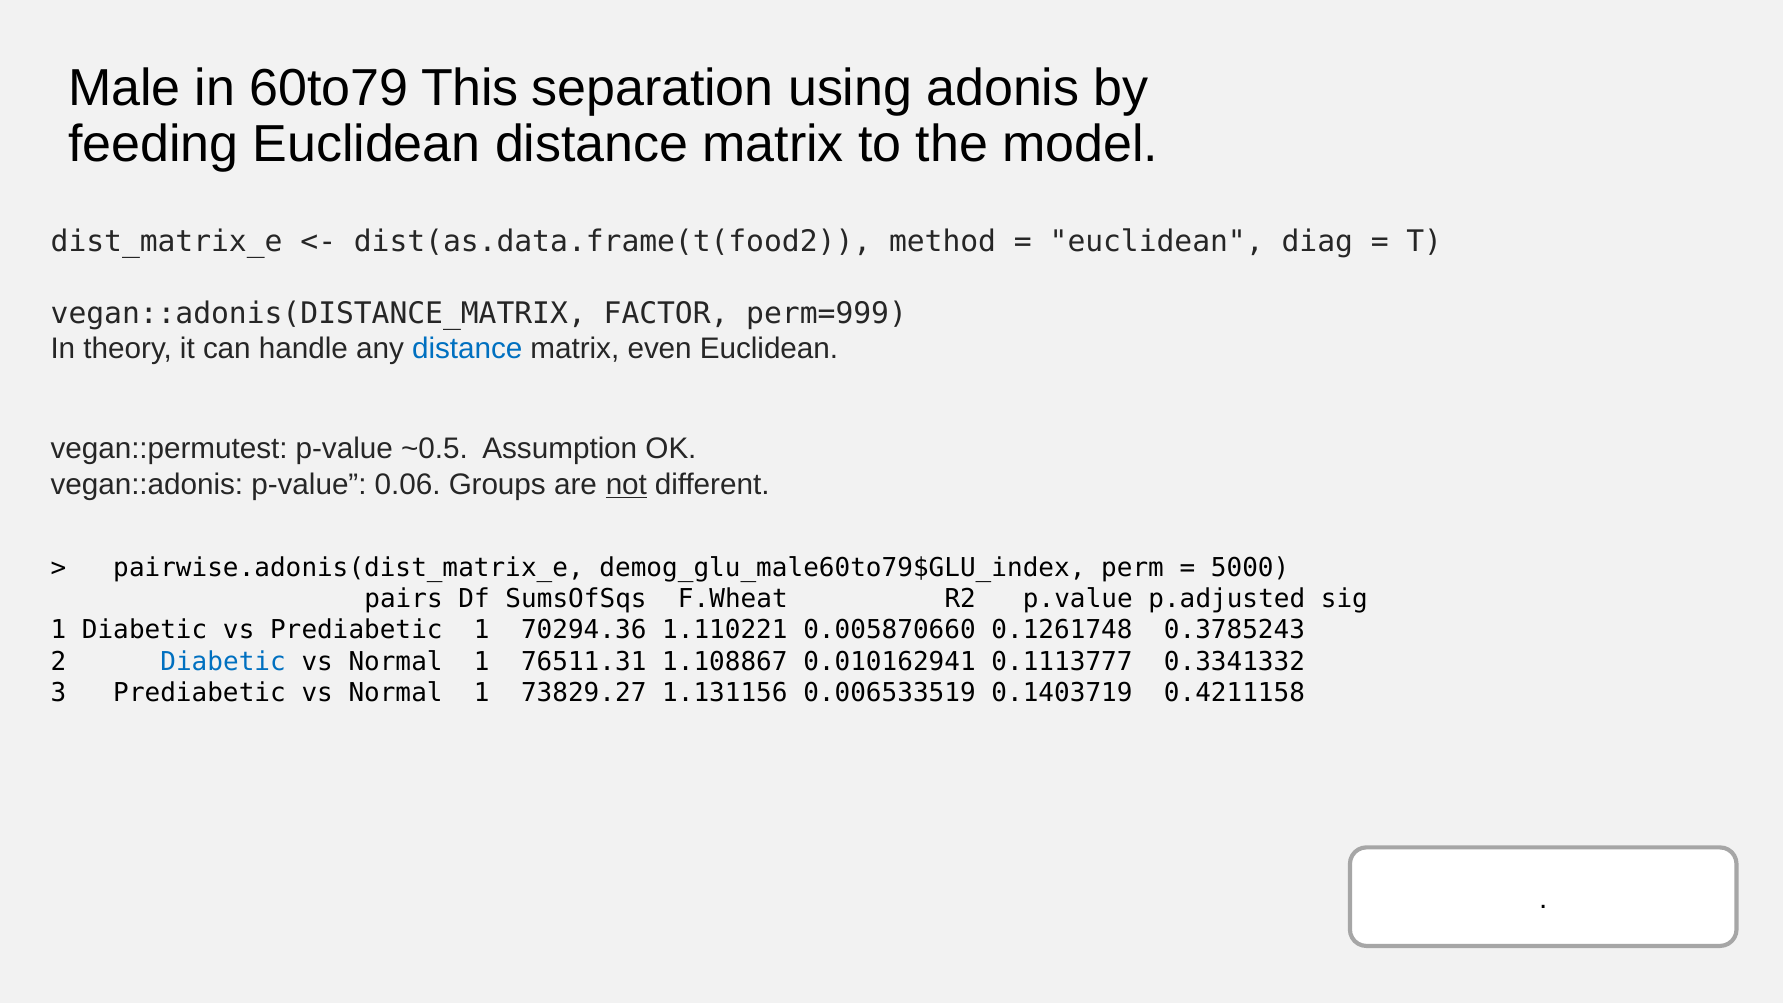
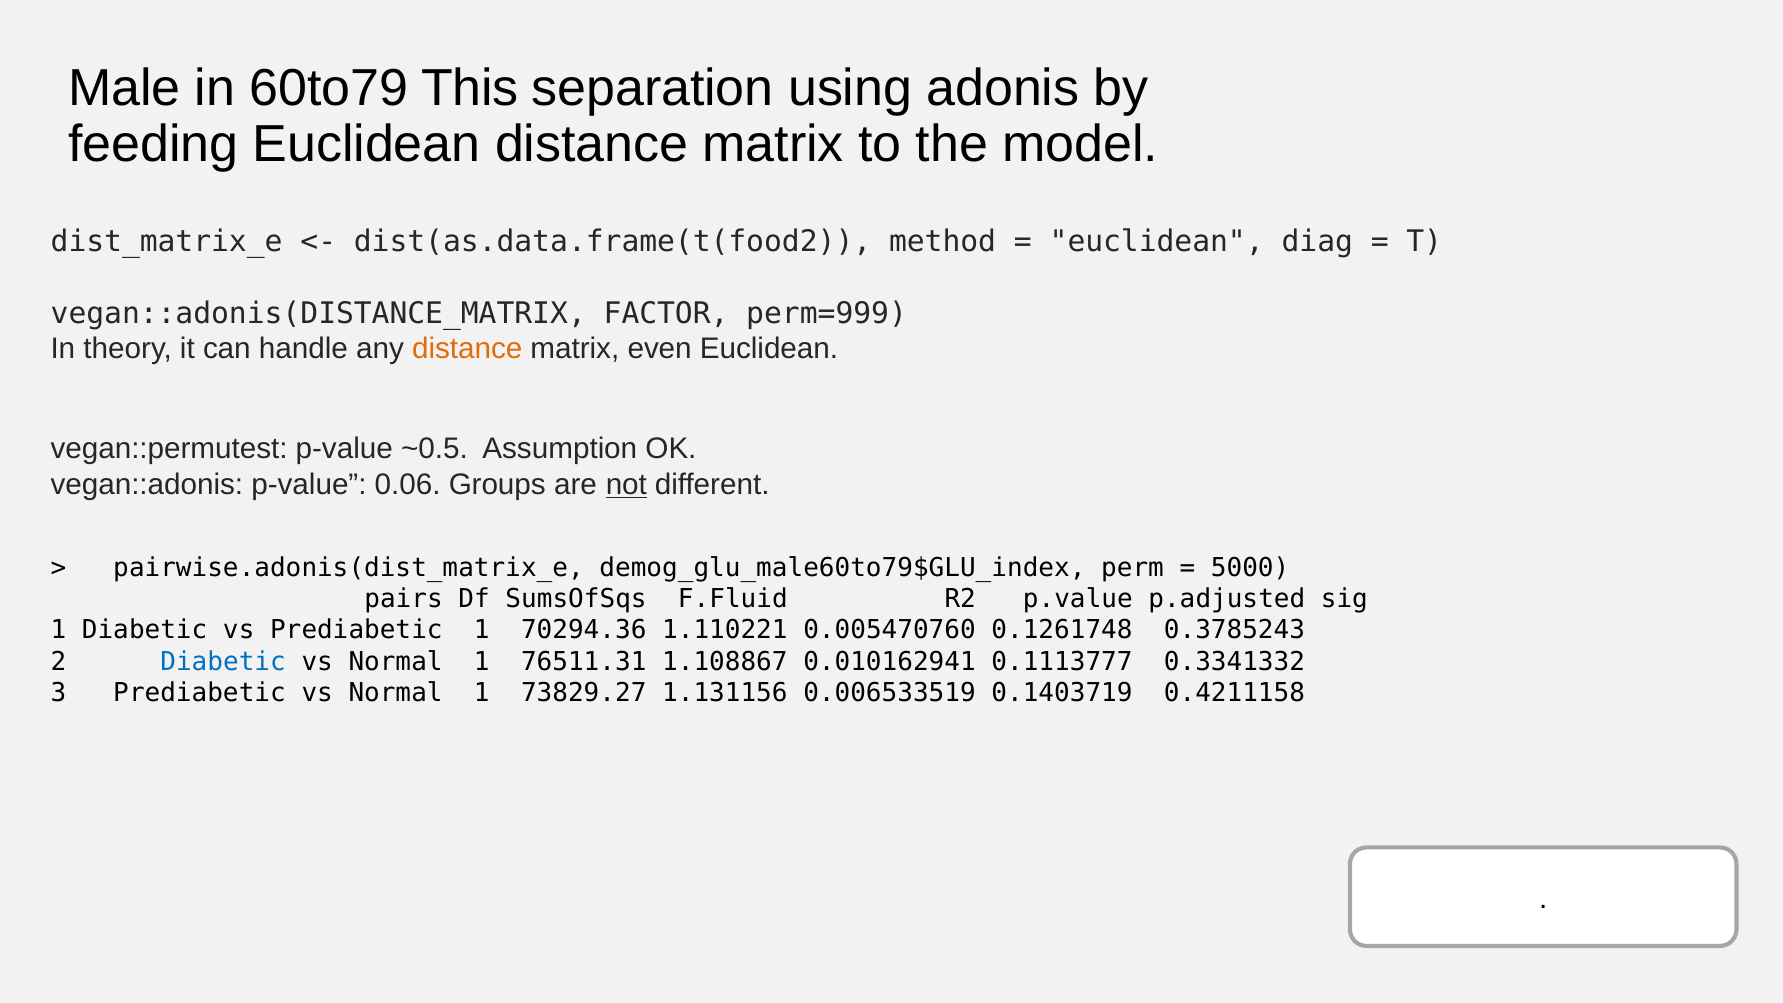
distance at (467, 349) colour: blue -> orange
F.Wheat: F.Wheat -> F.Fluid
0.005870660: 0.005870660 -> 0.005470760
